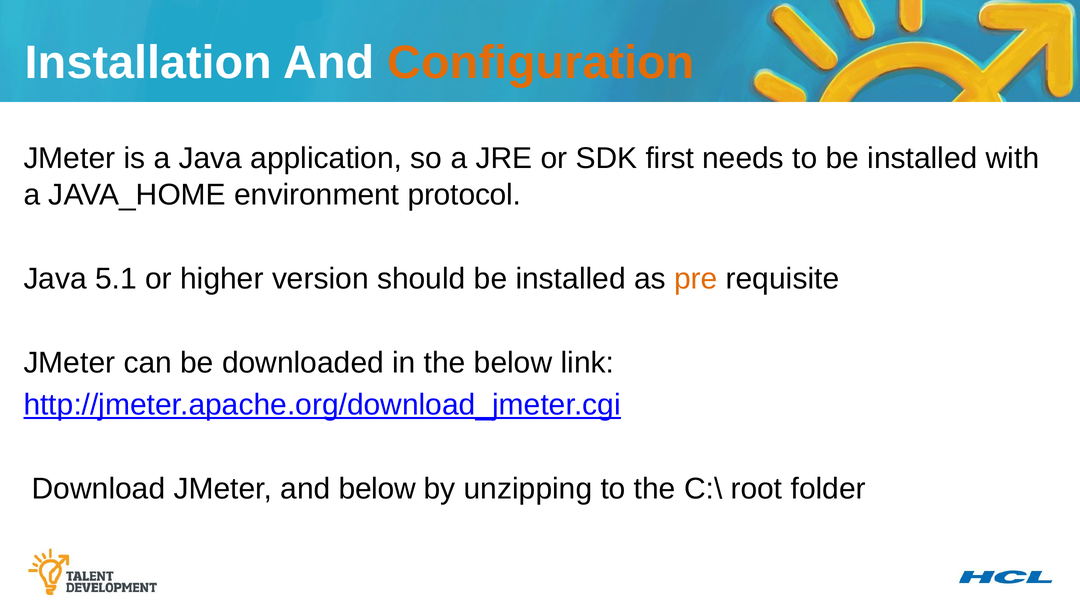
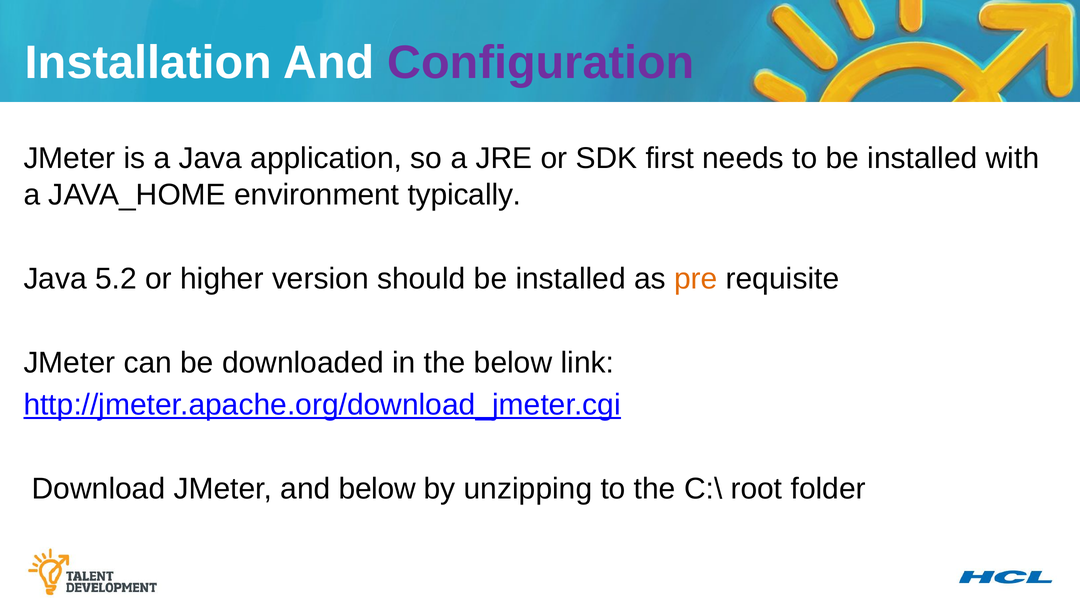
Configuration colour: orange -> purple
protocol: protocol -> typically
5.1: 5.1 -> 5.2
